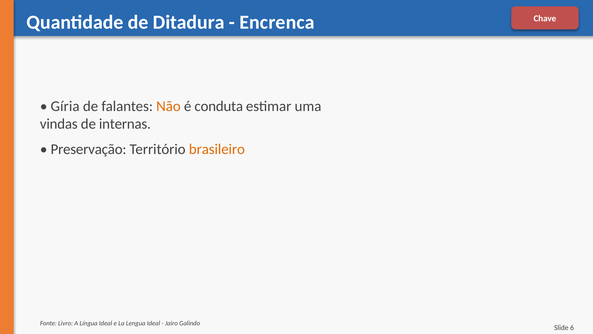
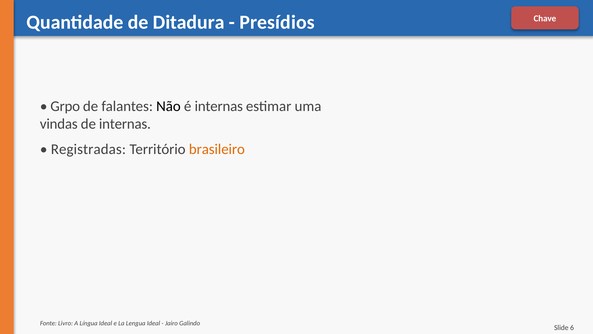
Encrenca: Encrenca -> Presídios
Gíria: Gíria -> Grpo
Não colour: orange -> black
é conduta: conduta -> internas
Preservação: Preservação -> Registradas
